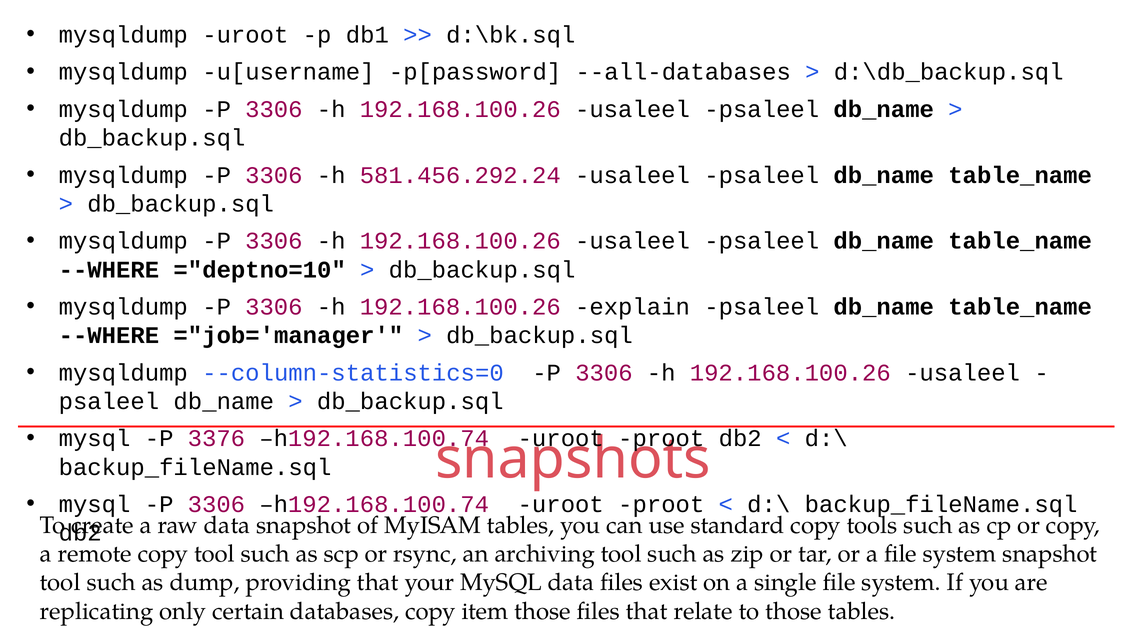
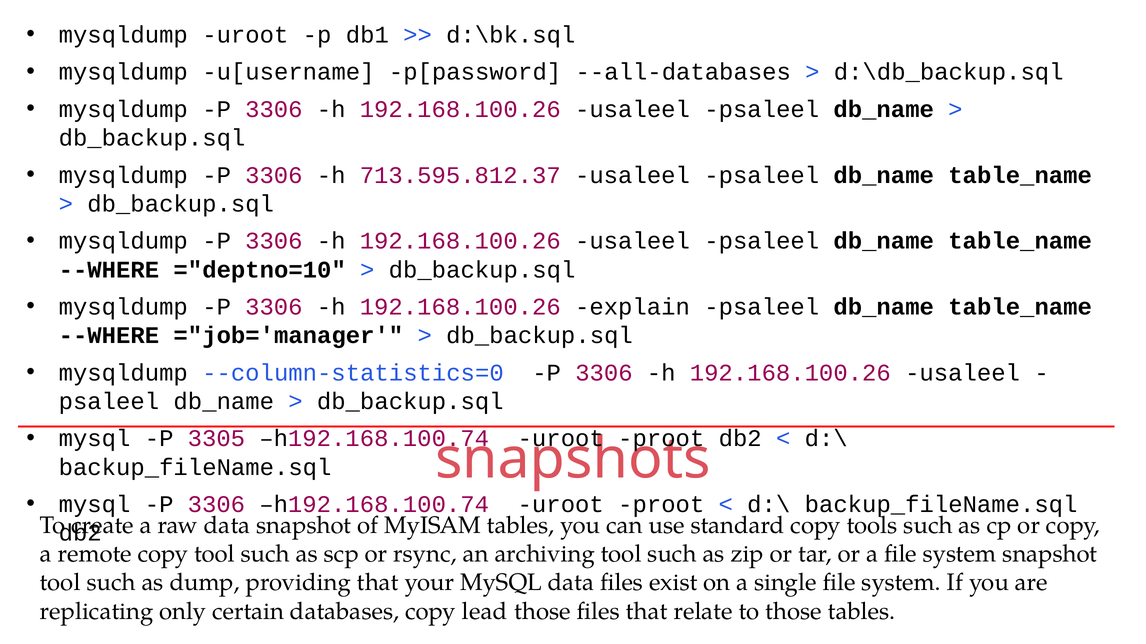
581.456.292.24: 581.456.292.24 -> 713.595.812.37
3376: 3376 -> 3305
item: item -> lead
